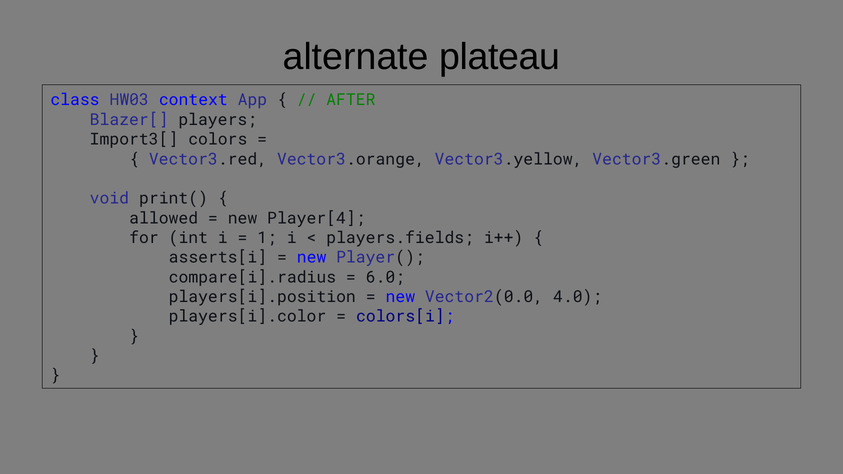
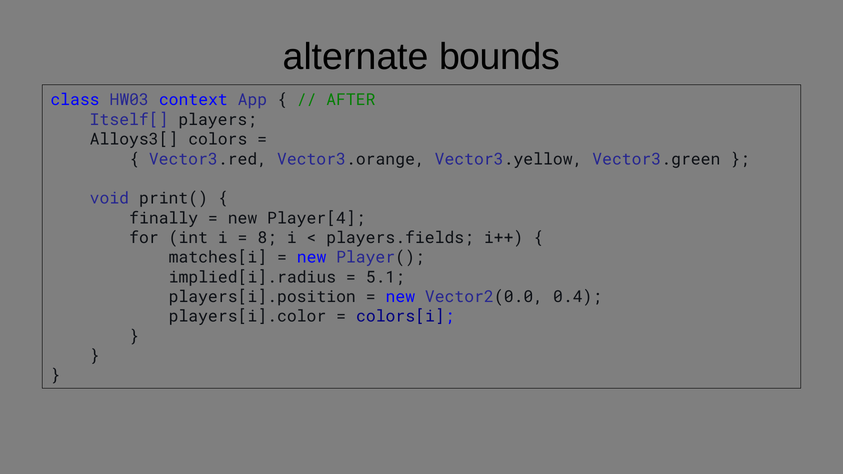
plateau: plateau -> bounds
Blazer[: Blazer[ -> Itself[
Import3[: Import3[ -> Alloys3[
allowed: allowed -> finally
1: 1 -> 8
asserts[i: asserts[i -> matches[i
compare[i].radius: compare[i].radius -> implied[i].radius
6.0: 6.0 -> 5.1
4.0: 4.0 -> 0.4
